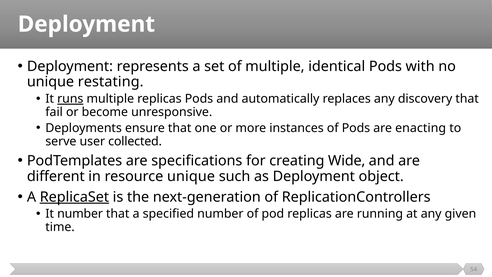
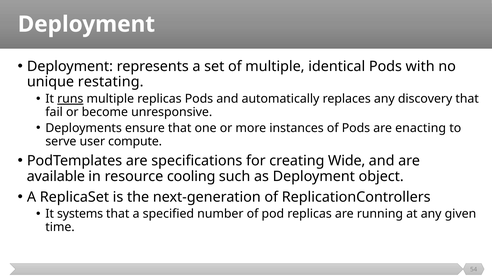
collected: collected -> compute
different: different -> available
resource unique: unique -> cooling
ReplicaSet underline: present -> none
It number: number -> systems
